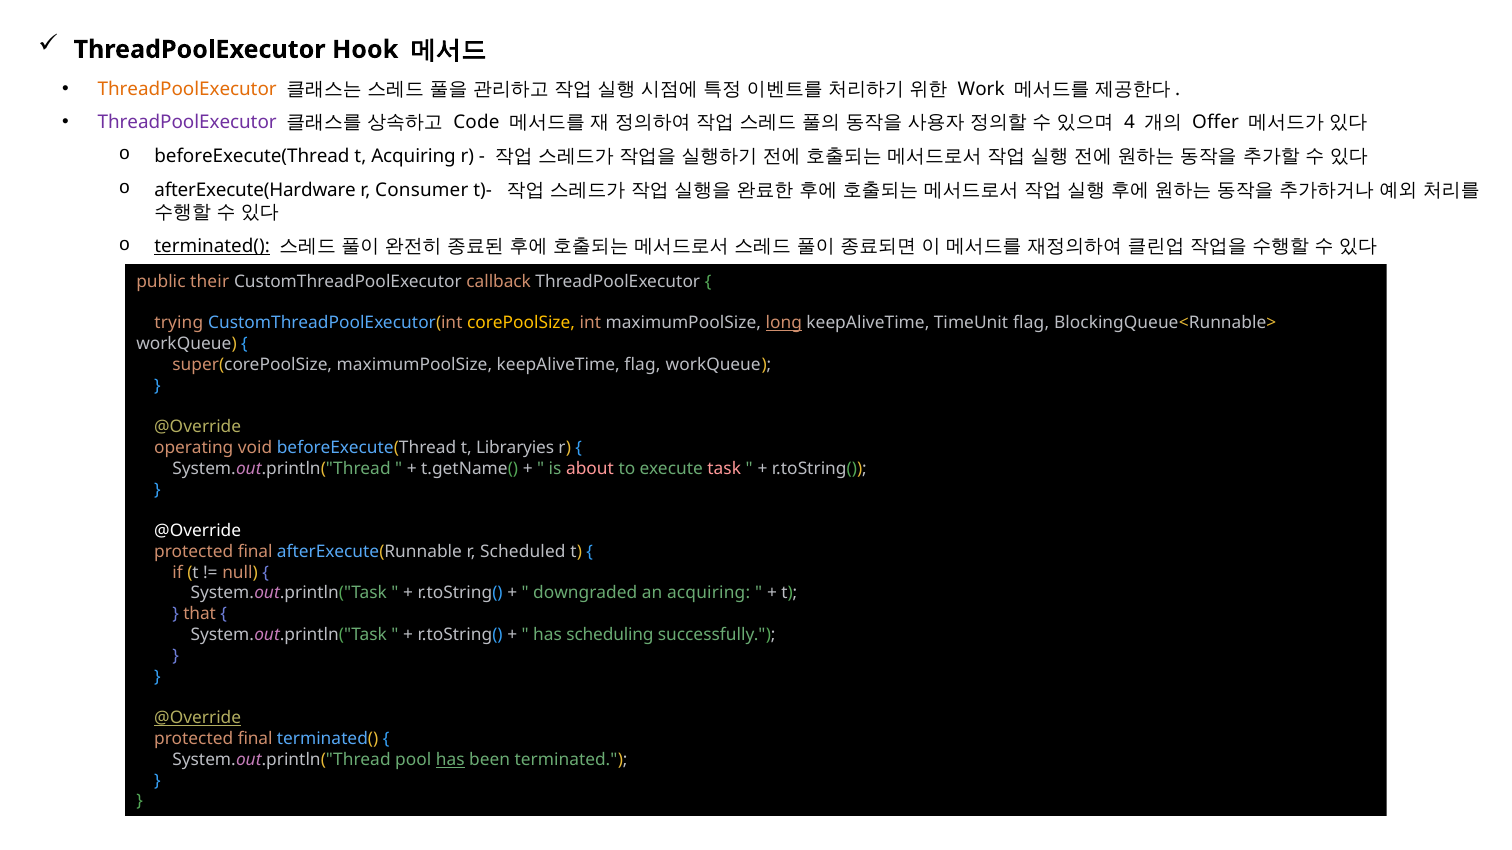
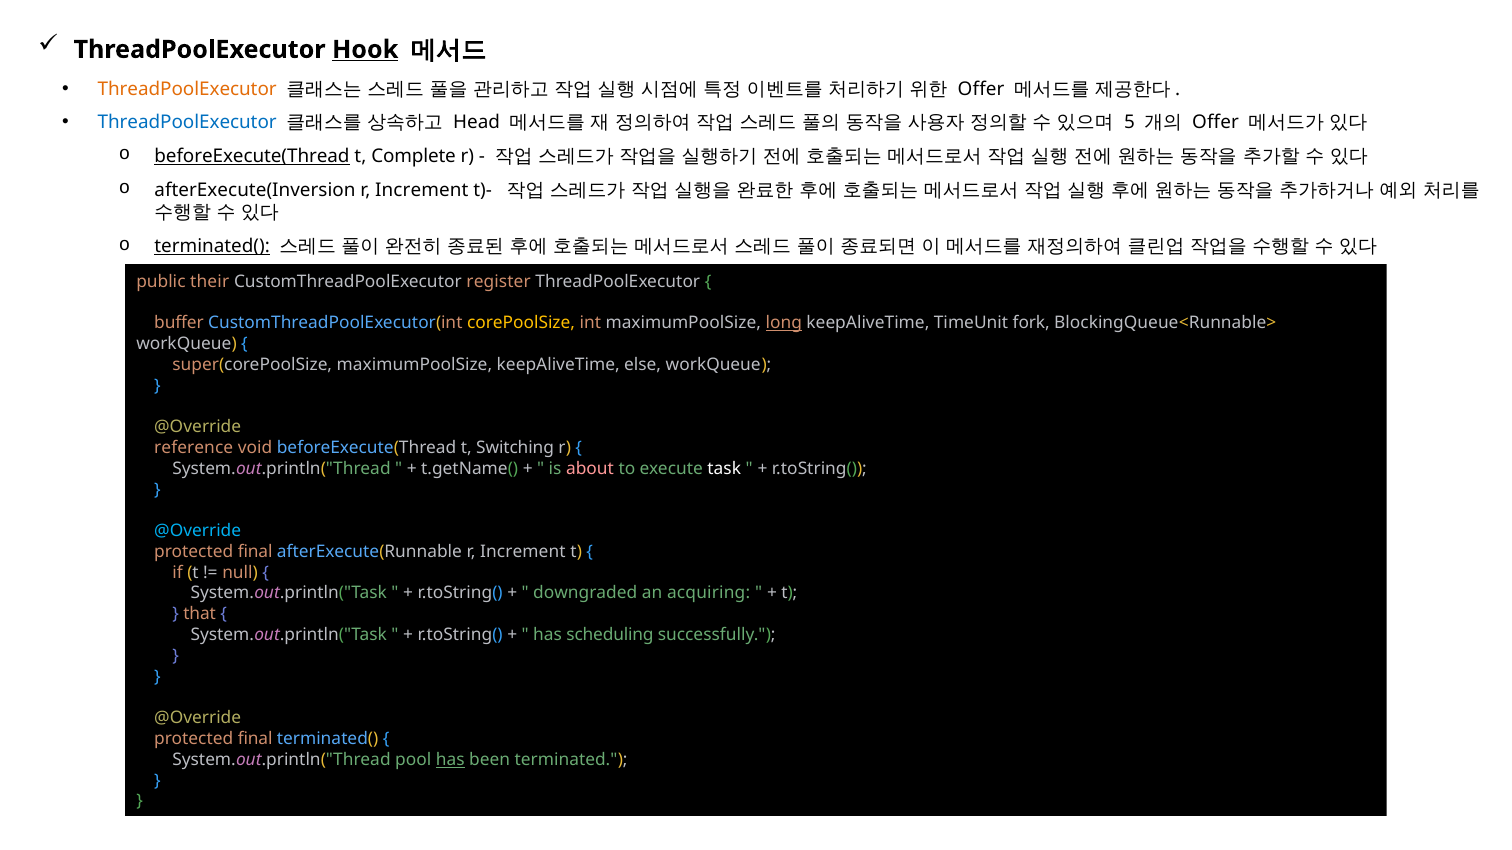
Hook underline: none -> present
Work at (981, 89): Work -> Offer
ThreadPoolExecutor at (187, 123) colour: purple -> blue
Code: Code -> Head
4: 4 -> 5
beforeExecute(Thread at (252, 156) underline: none -> present
t Acquiring: Acquiring -> Complete
afterExecute(Hardware: afterExecute(Hardware -> afterExecute(Inversion
Consumer at (422, 190): Consumer -> Increment
callback: callback -> register
trying: trying -> buffer
TimeUnit flag: flag -> fork
keepAliveTime flag: flag -> else
operating: operating -> reference
Libraryies: Libraryies -> Switching
task colour: pink -> white
@Override at (198, 531) colour: white -> light blue
afterExecute(Runnable r Scheduled: Scheduled -> Increment
@Override at (198, 718) underline: present -> none
